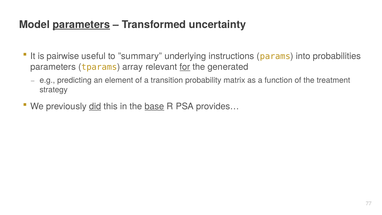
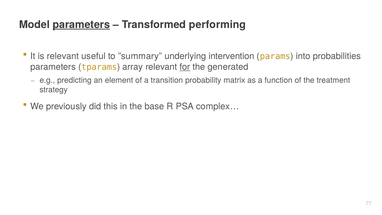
uncertainty: uncertainty -> performing
is pairwise: pairwise -> relevant
instructions: instructions -> intervention
did underline: present -> none
base underline: present -> none
provides…: provides… -> complex…
